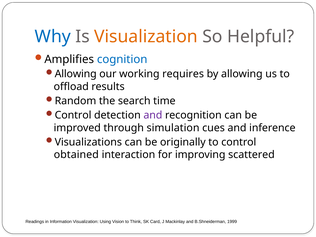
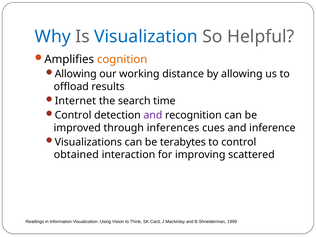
Visualization at (146, 37) colour: orange -> blue
cognition colour: blue -> orange
requires: requires -> distance
Random: Random -> Internet
simulation: simulation -> inferences
originally: originally -> terabytes
